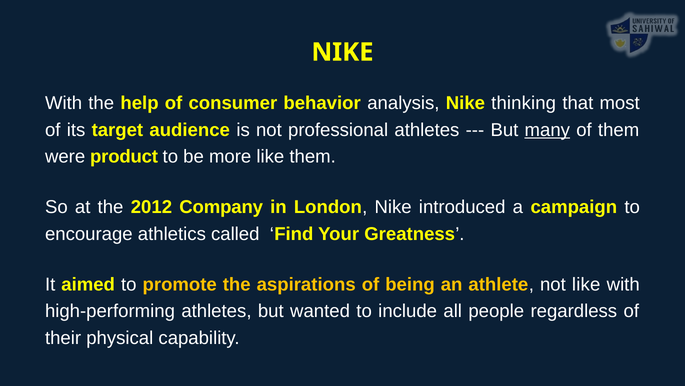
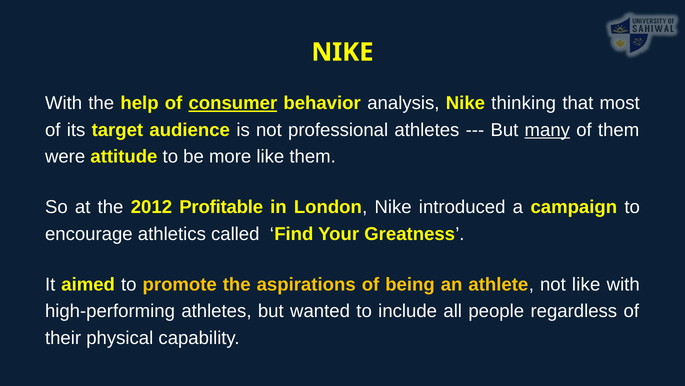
consumer underline: none -> present
product: product -> attitude
Company: Company -> Profitable
